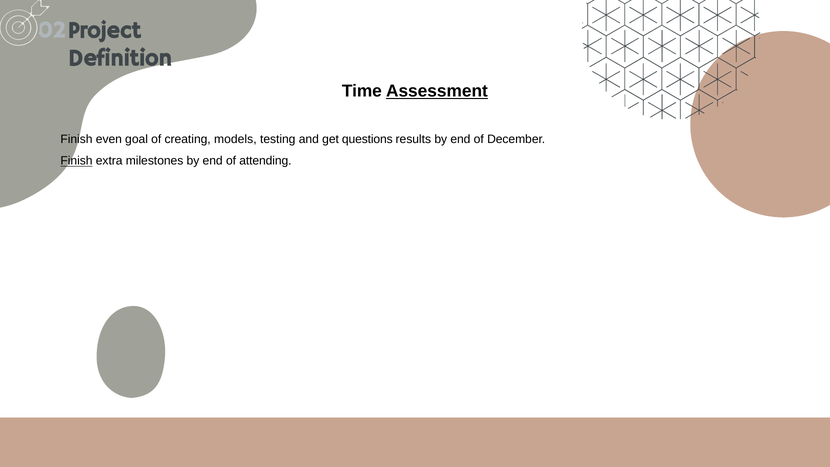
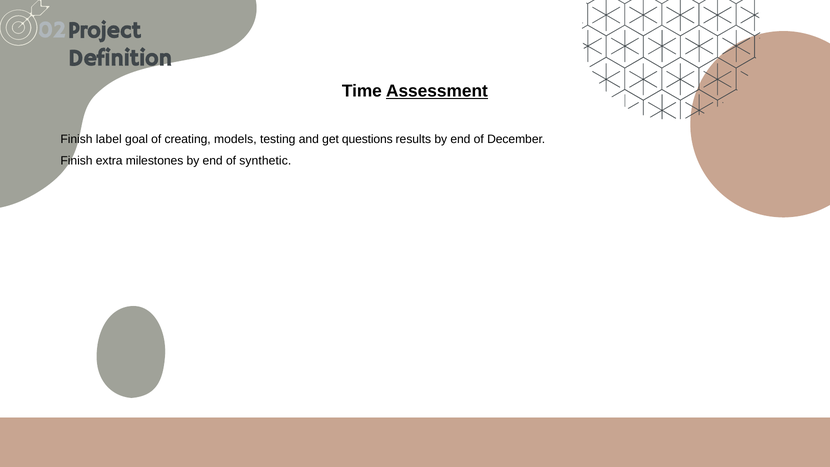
even: even -> label
Finish at (77, 161) underline: present -> none
attending: attending -> synthetic
